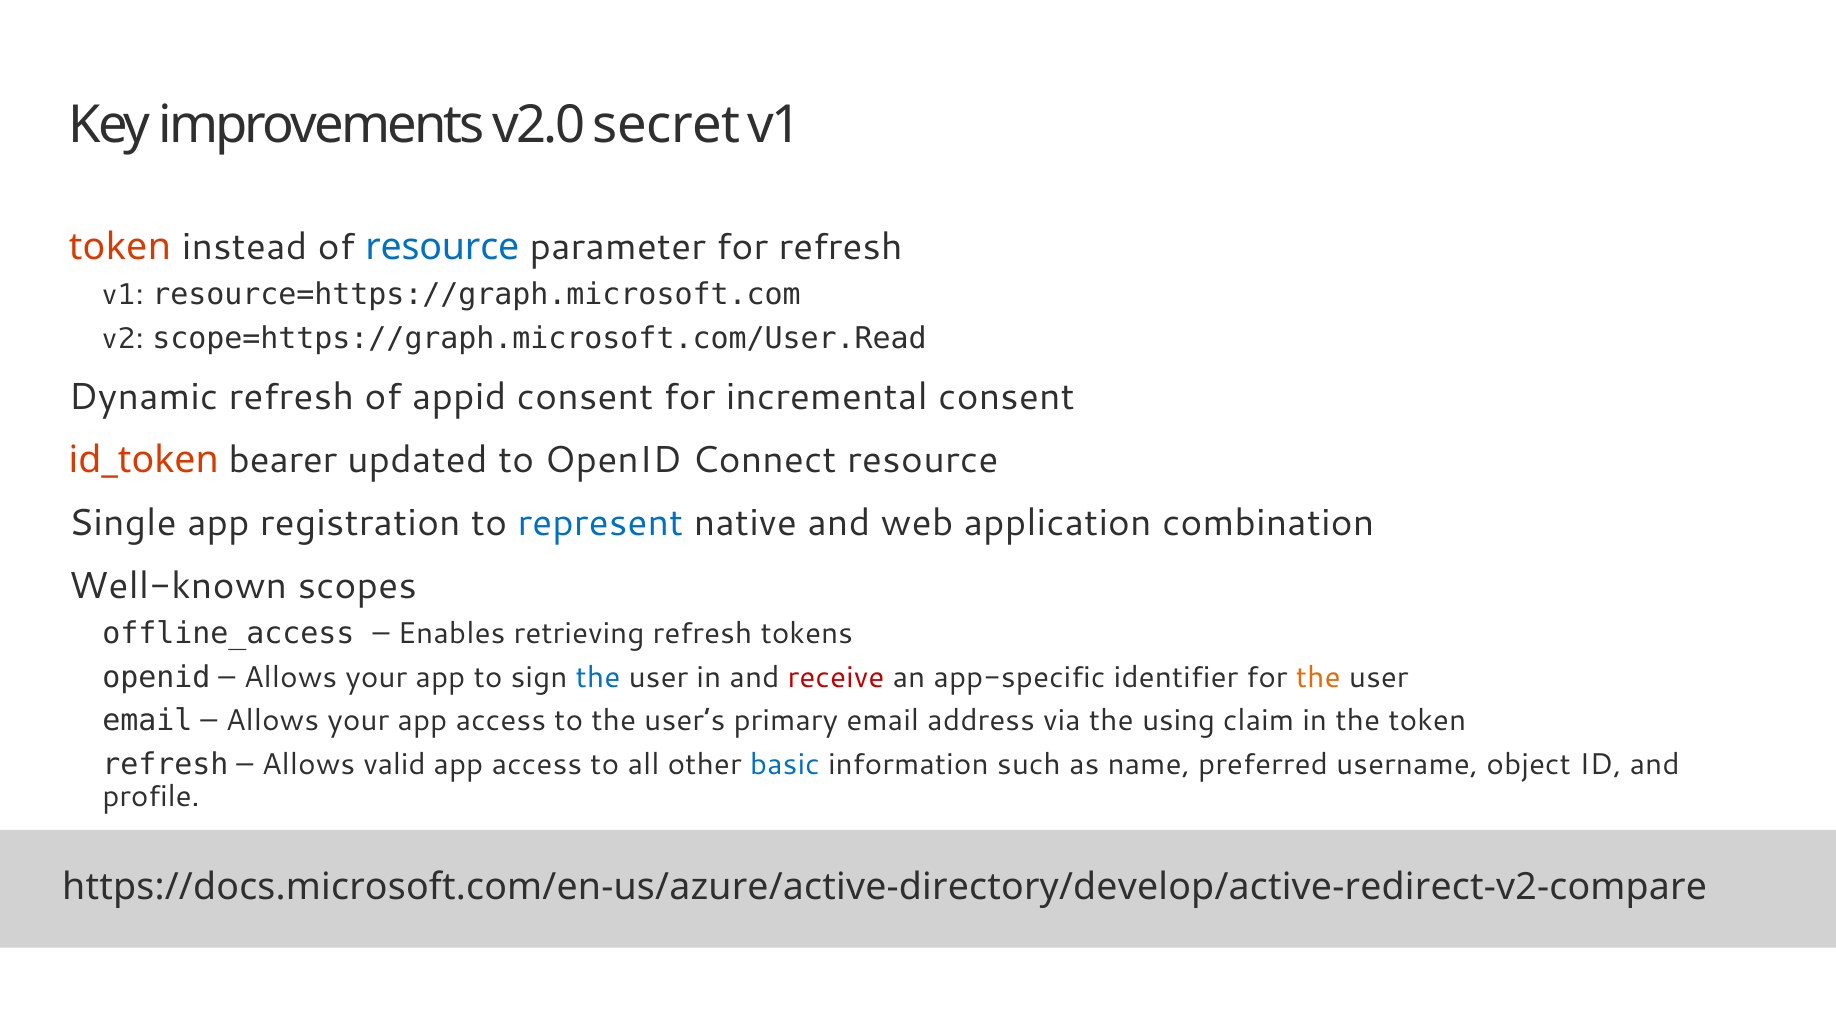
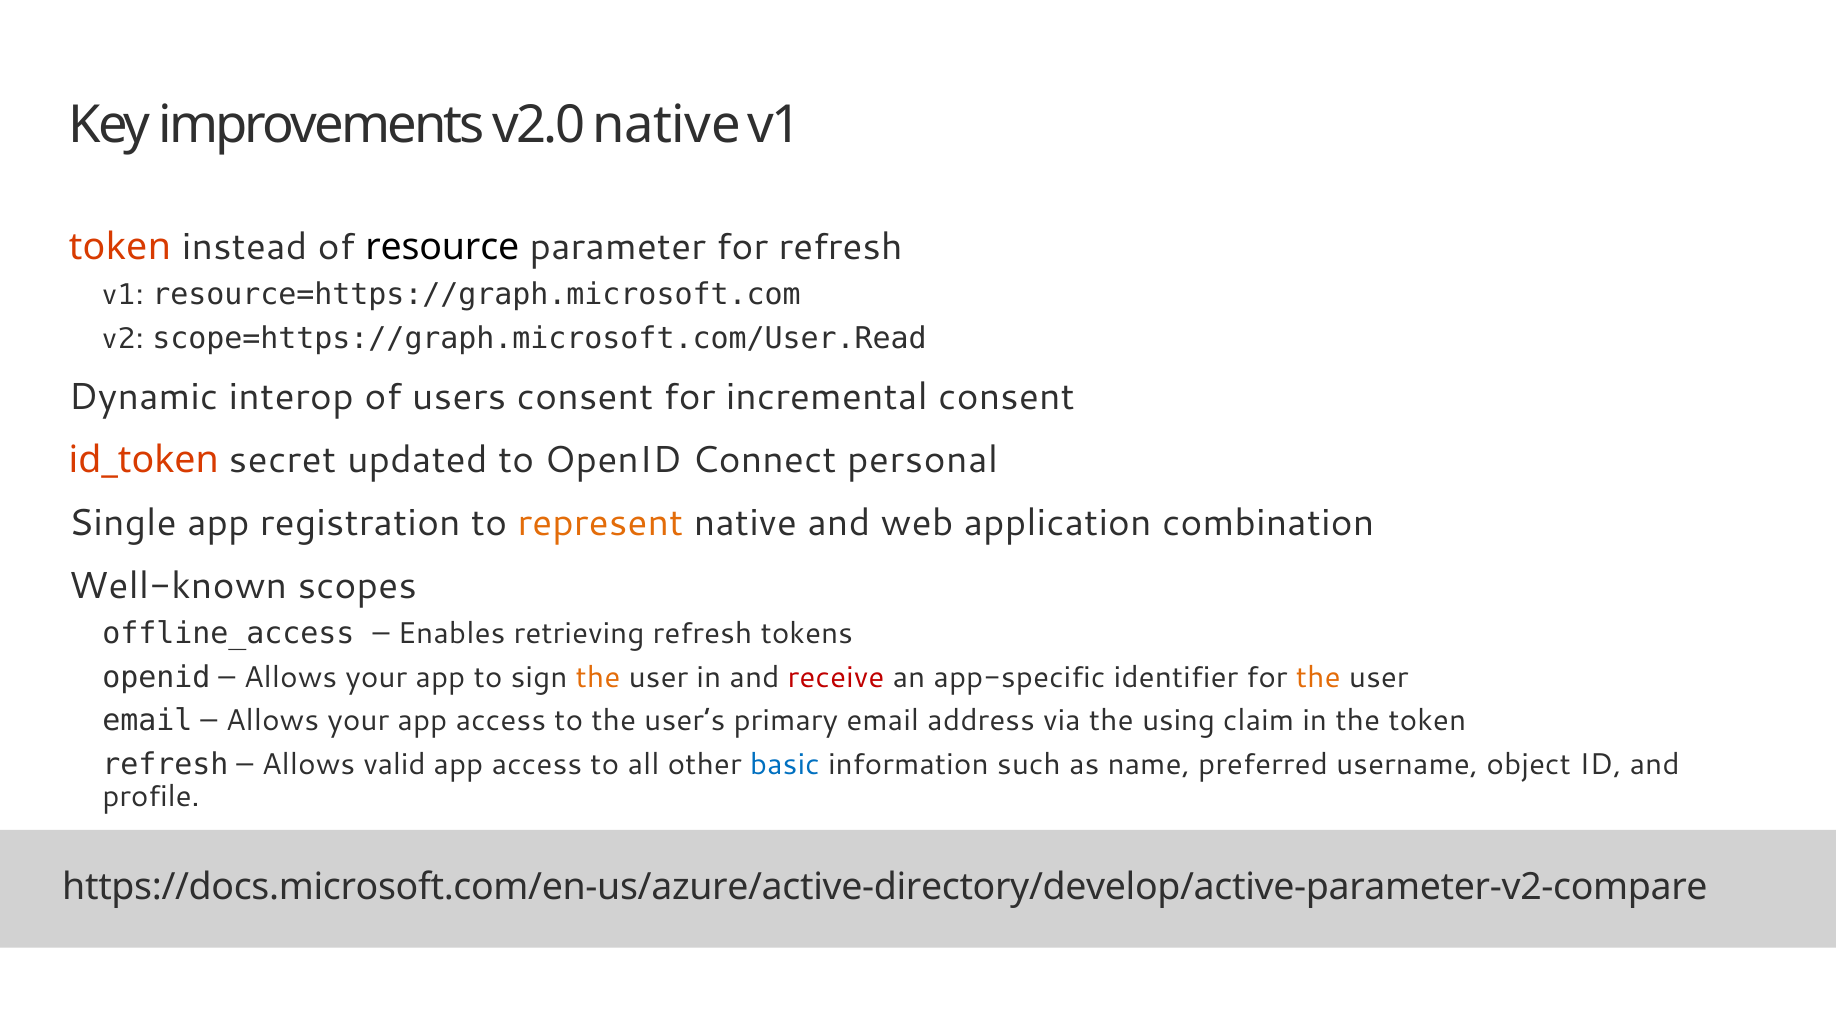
v2.0 secret: secret -> native
resource at (442, 247) colour: blue -> black
Dynamic refresh: refresh -> interop
appid: appid -> users
bearer: bearer -> secret
Connect resource: resource -> personal
represent colour: blue -> orange
the at (598, 678) colour: blue -> orange
https://docs.microsoft.com/en-us/azure/active-directory/develop/active-redirect-v2-compare: https://docs.microsoft.com/en-us/azure/active-directory/develop/active-redirect-v2-compare -> https://docs.microsoft.com/en-us/azure/active-directory/develop/active-parameter-v2-compare
